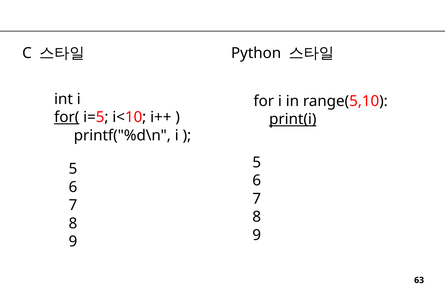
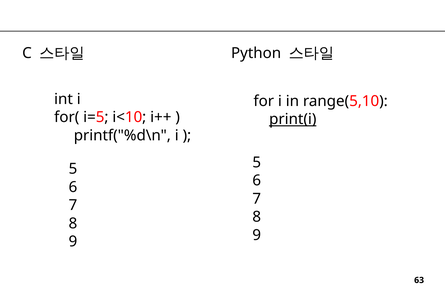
for( underline: present -> none
